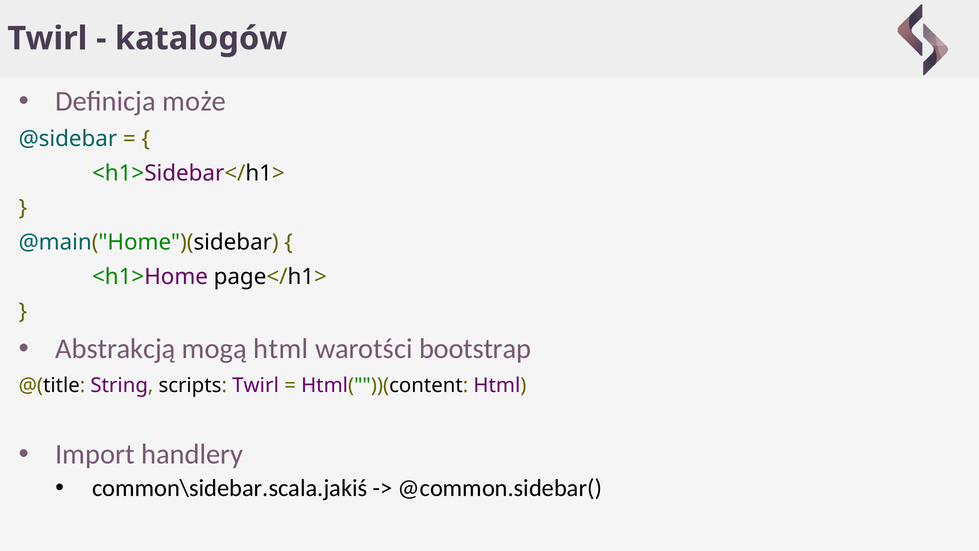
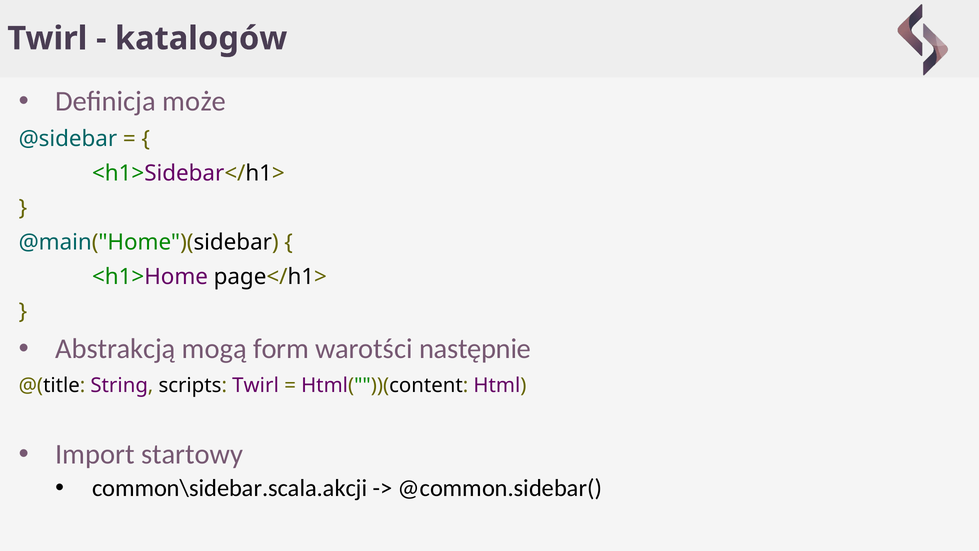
mogą html: html -> form
bootstrap: bootstrap -> następnie
handlery: handlery -> startowy
common\sidebar.scala.jakiś: common\sidebar.scala.jakiś -> common\sidebar.scala.akcji
